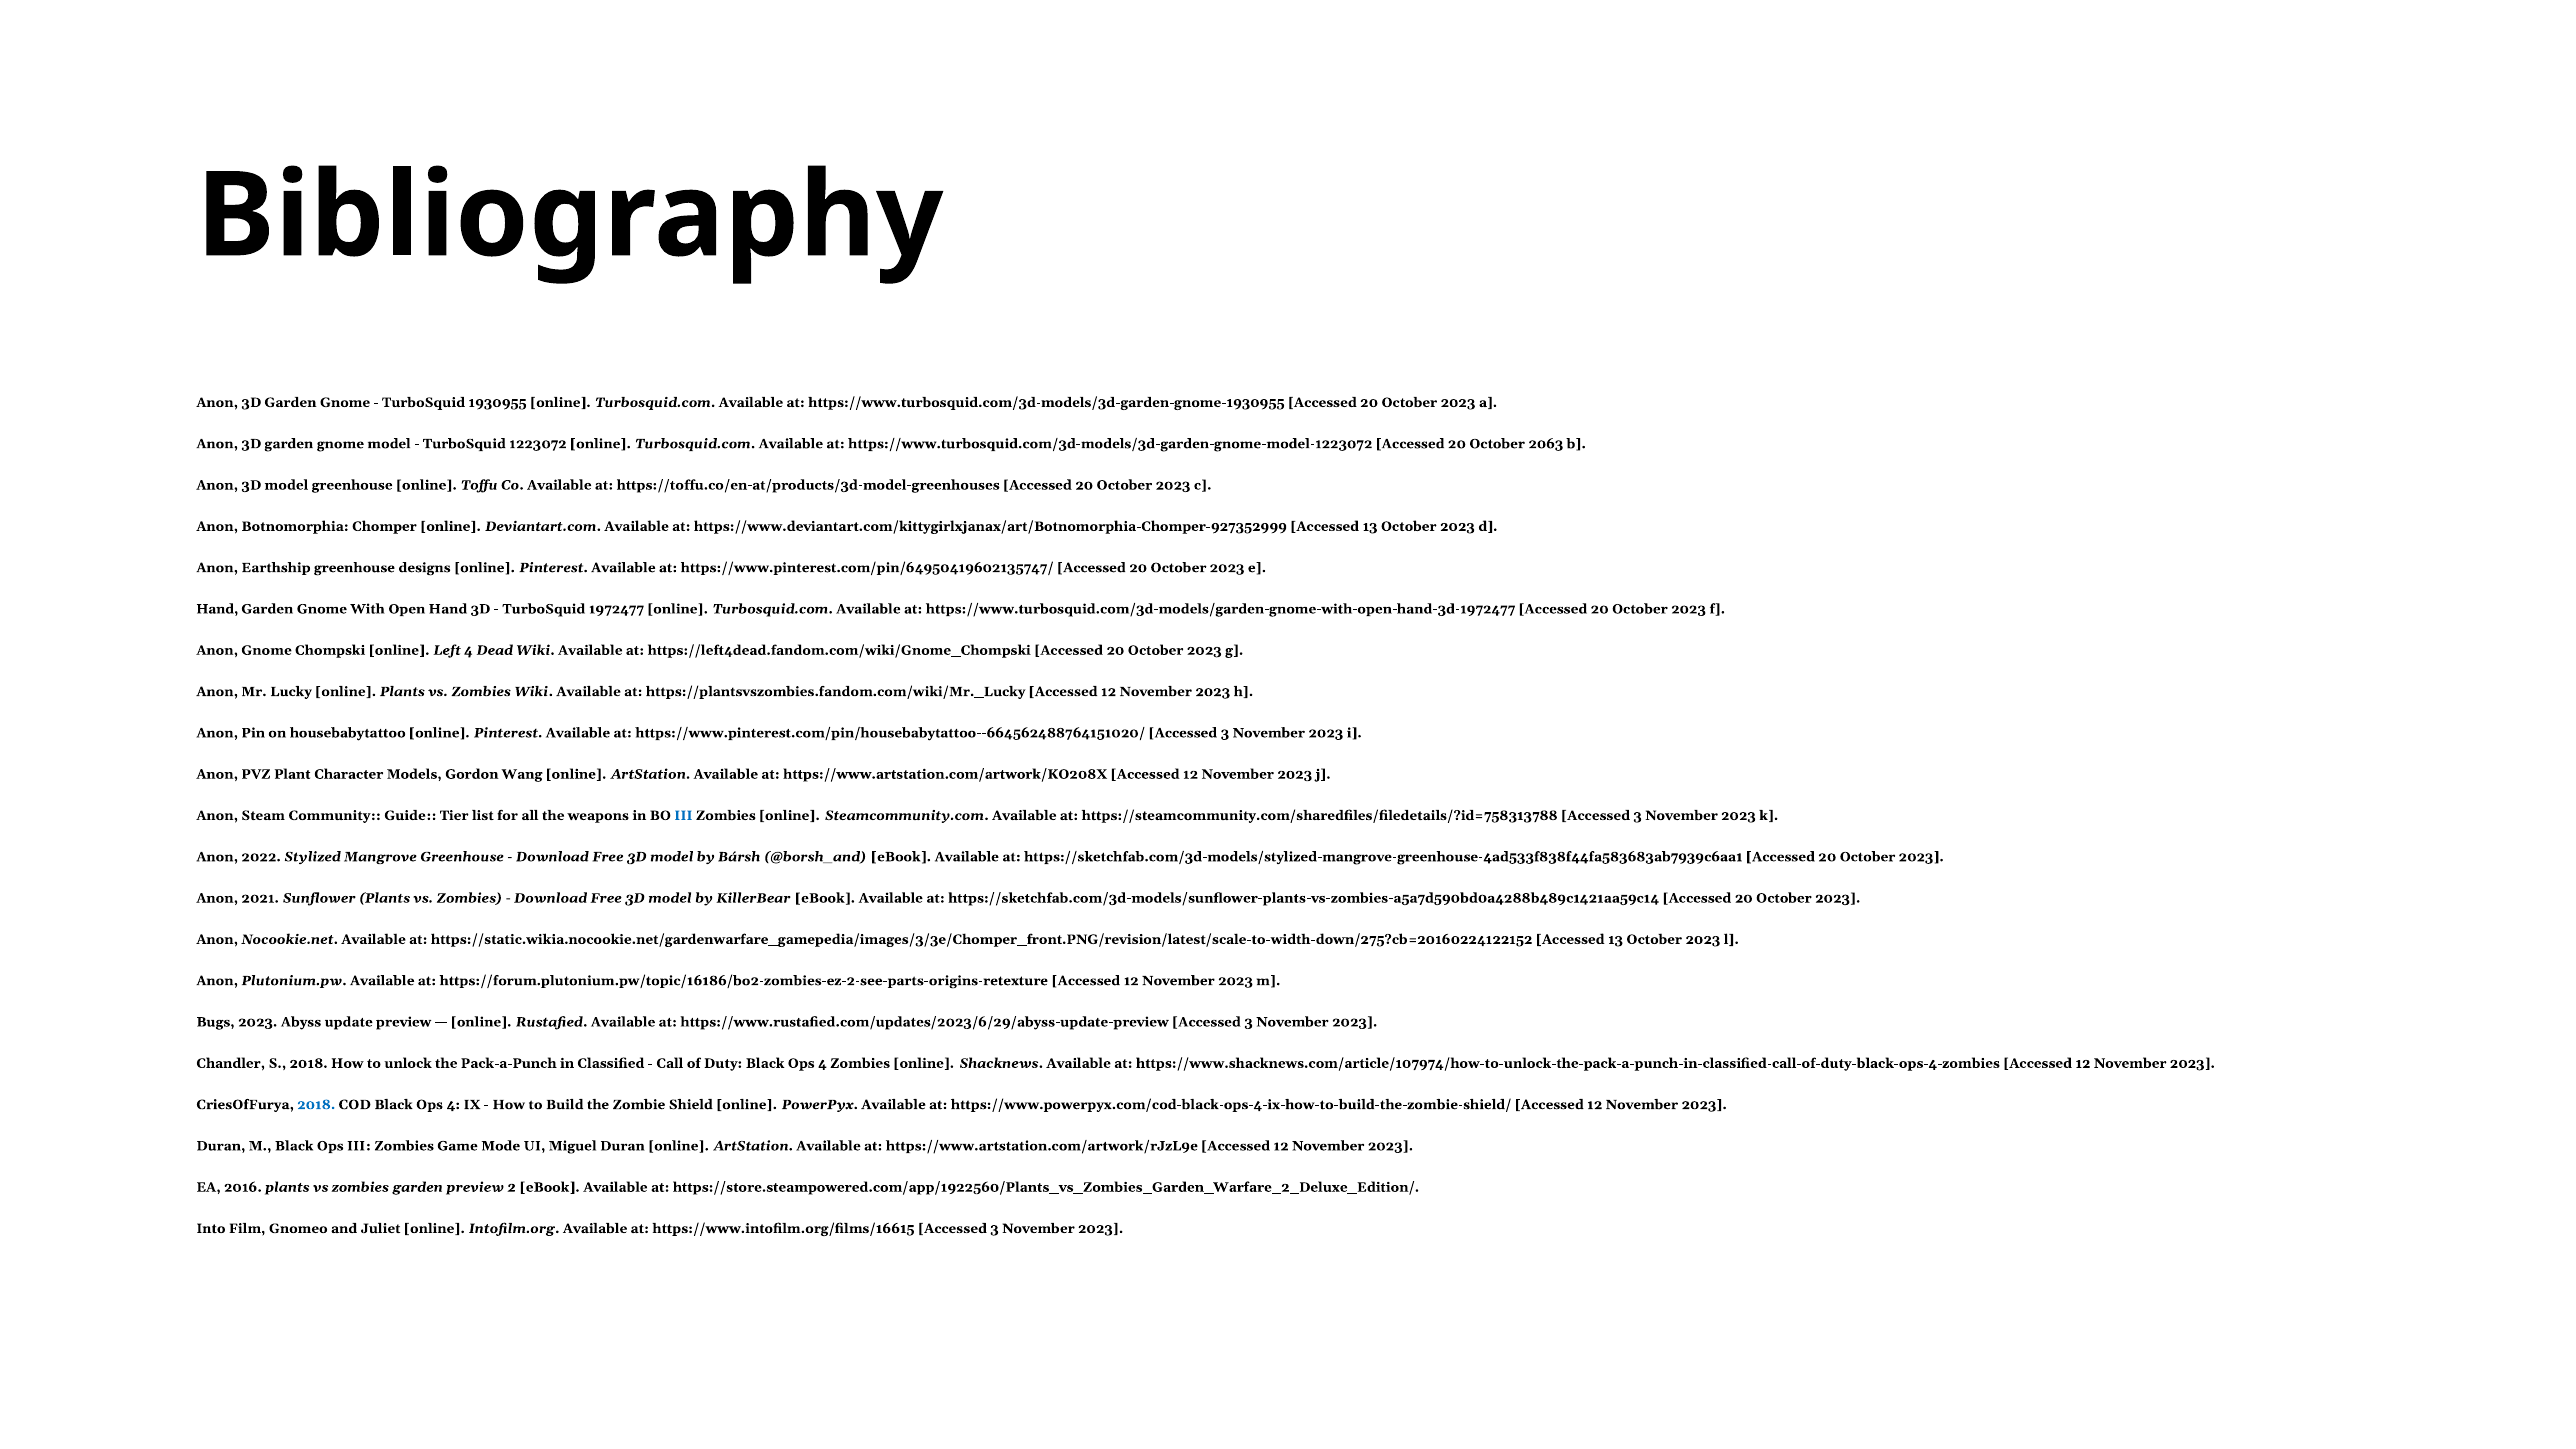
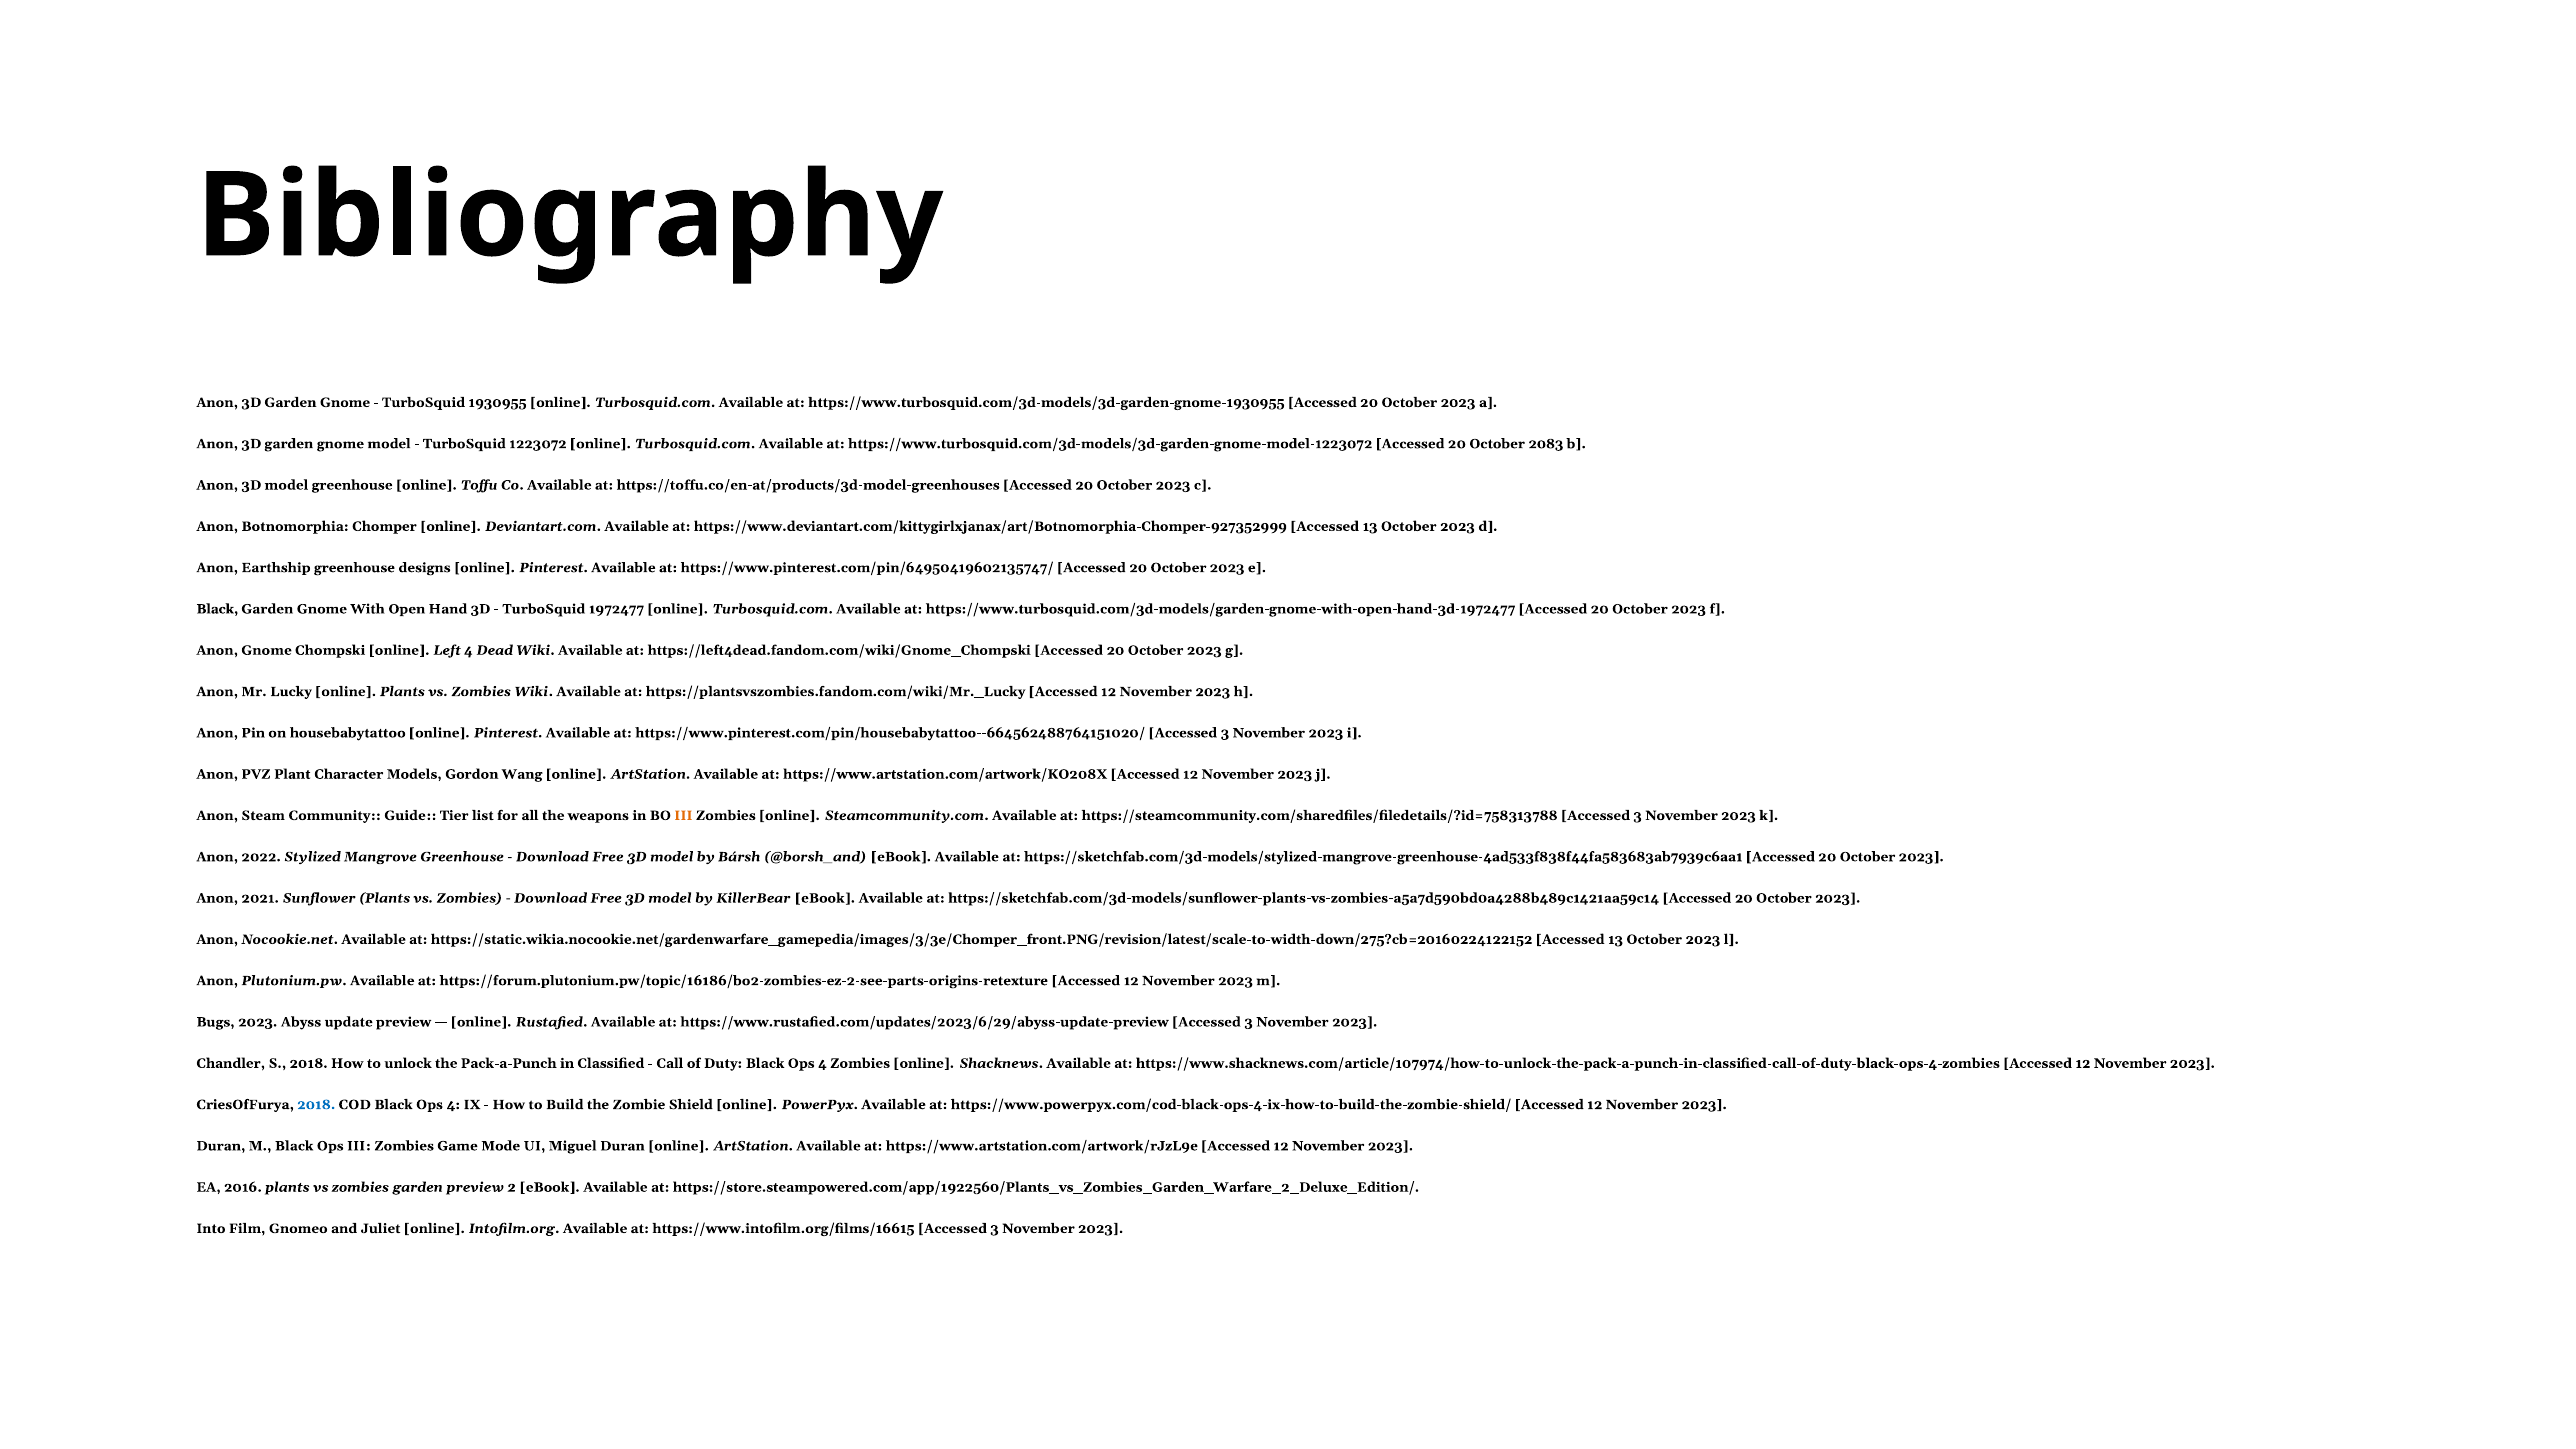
2063: 2063 -> 2083
Hand at (217, 609): Hand -> Black
III at (683, 816) colour: blue -> orange
